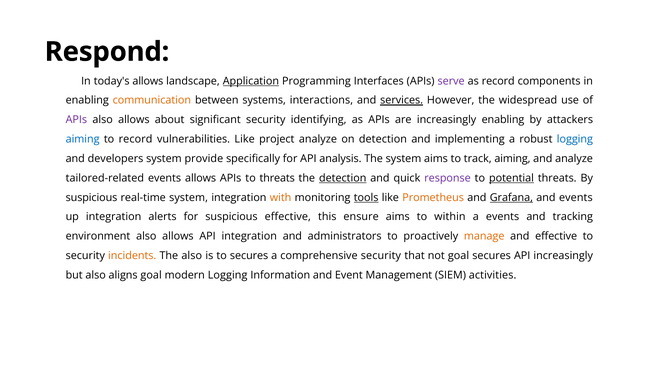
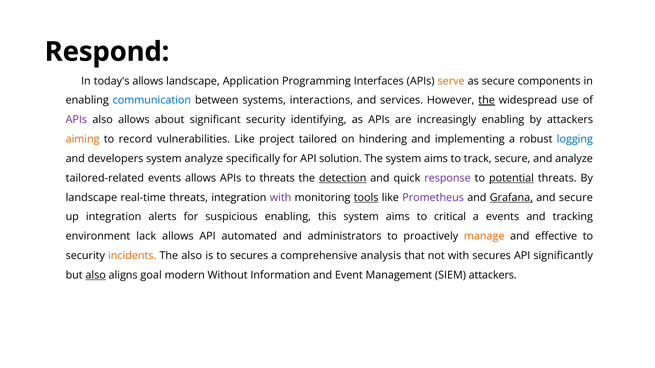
Application underline: present -> none
serve colour: purple -> orange
as record: record -> secure
communication colour: orange -> blue
services underline: present -> none
the at (487, 101) underline: none -> present
aiming at (83, 139) colour: blue -> orange
project analyze: analyze -> tailored
on detection: detection -> hindering
system provide: provide -> analyze
analysis: analysis -> solution
track aiming: aiming -> secure
suspicious at (91, 198): suspicious -> landscape
real-time system: system -> threats
with at (281, 198) colour: orange -> purple
Prometheus colour: orange -> purple
and events: events -> secure
suspicious effective: effective -> enabling
this ensure: ensure -> system
within: within -> critical
environment also: also -> lack
API integration: integration -> automated
comprehensive security: security -> analysis
not goal: goal -> with
API increasingly: increasingly -> significantly
also at (96, 275) underline: none -> present
modern Logging: Logging -> Without
SIEM activities: activities -> attackers
